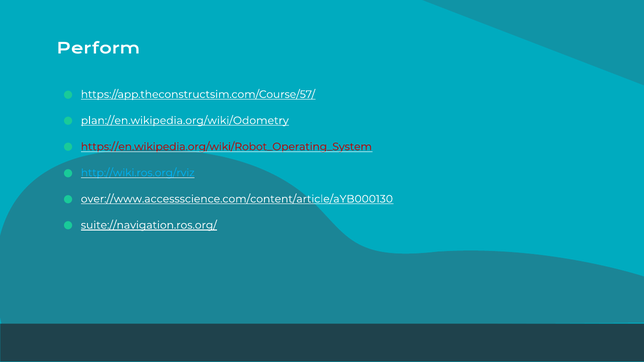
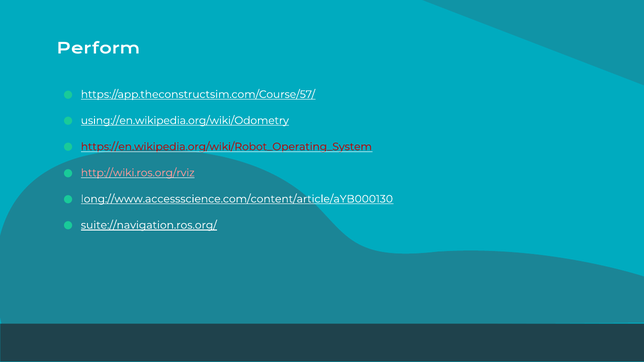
plan://en.wikipedia.org/wiki/Odometry: plan://en.wikipedia.org/wiki/Odometry -> using://en.wikipedia.org/wiki/Odometry
http://wiki.ros.org/rviz colour: light blue -> pink
over://www.accessscience.com/content/article/aYB000130: over://www.accessscience.com/content/article/aYB000130 -> long://www.accessscience.com/content/article/aYB000130
